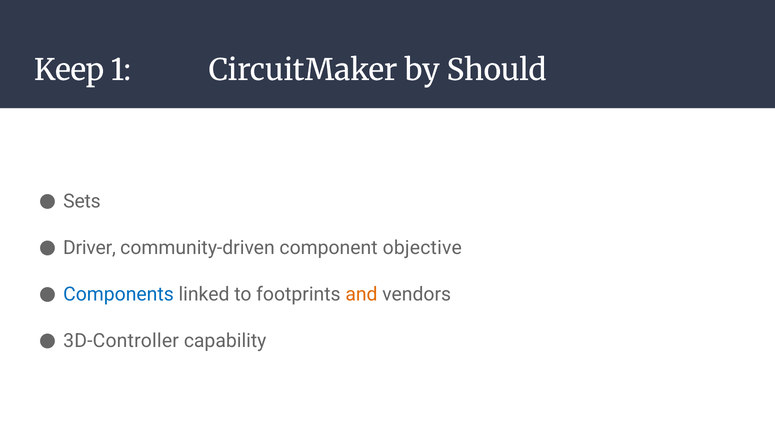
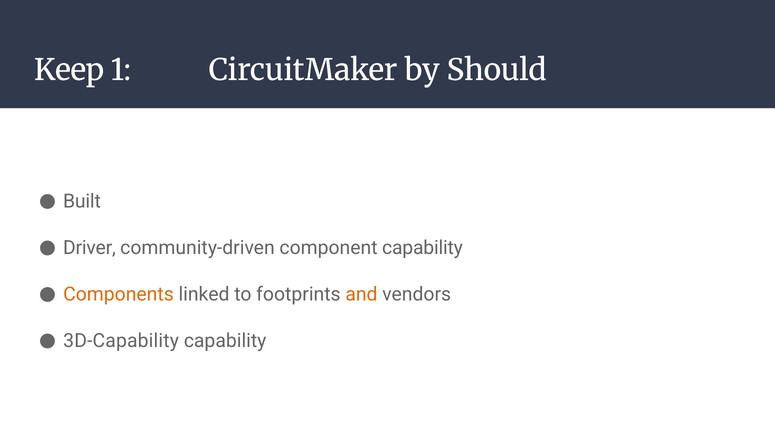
Sets: Sets -> Built
component objective: objective -> capability
Components colour: blue -> orange
3D-Controller: 3D-Controller -> 3D-Capability
